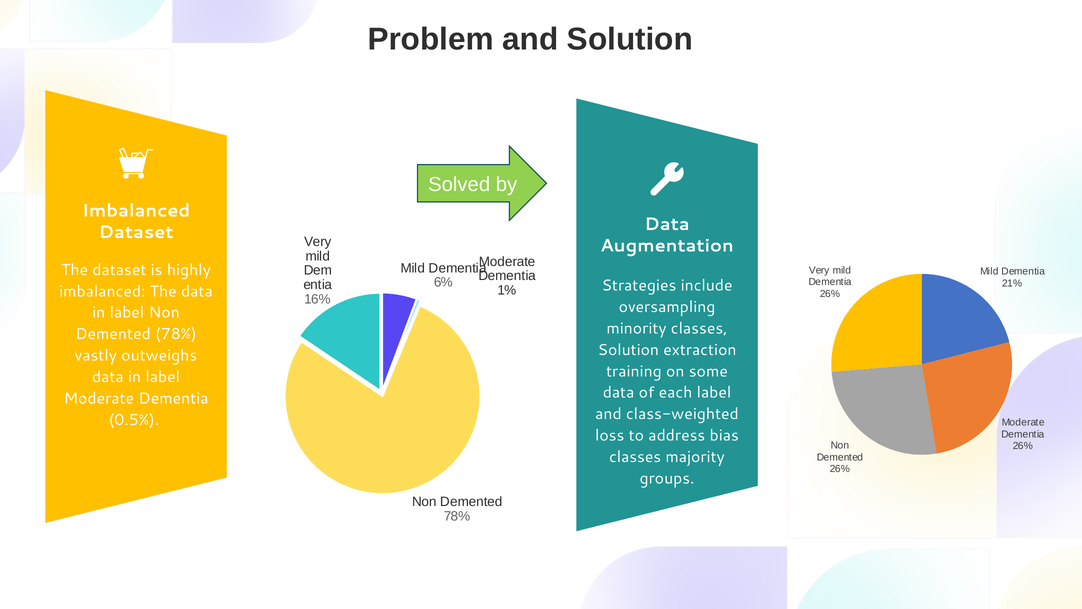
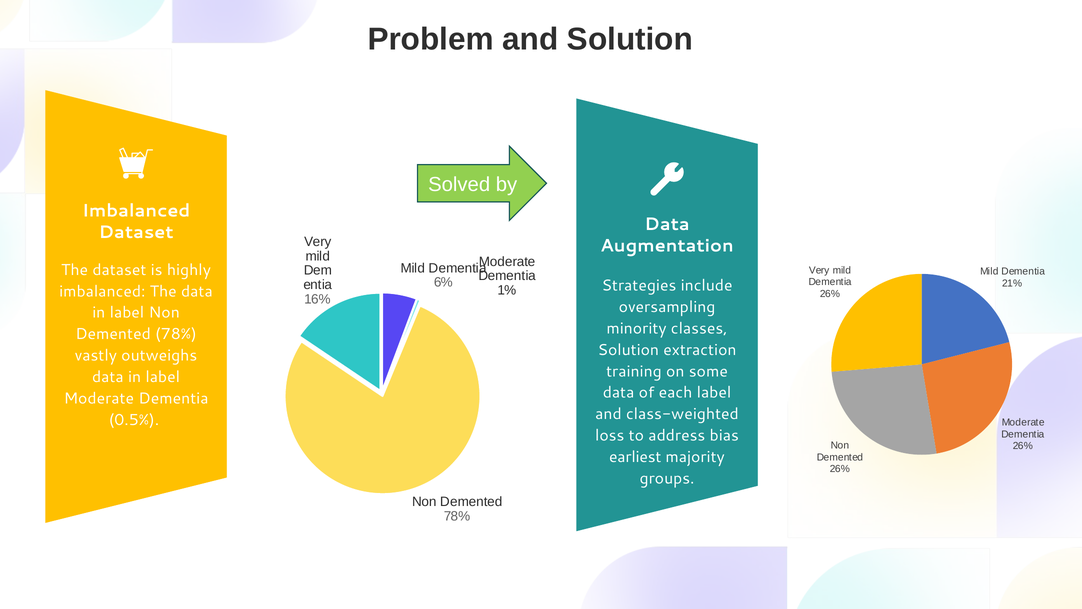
classes at (635, 457): classes -> earliest
